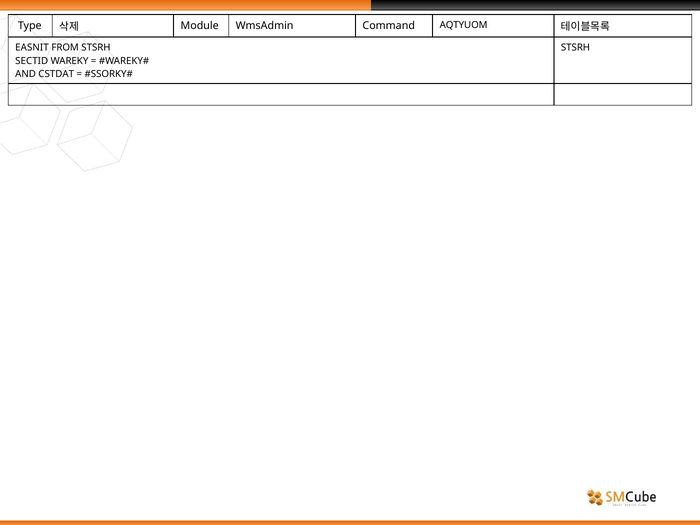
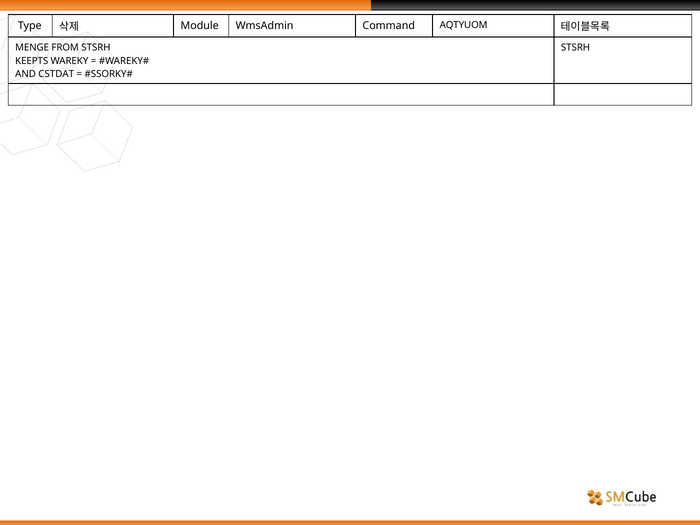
EASNIT: EASNIT -> MENGE
SECTID: SECTID -> KEEPTS
